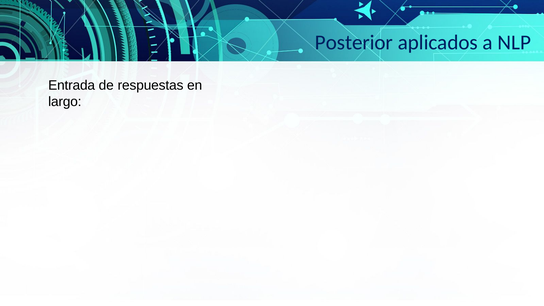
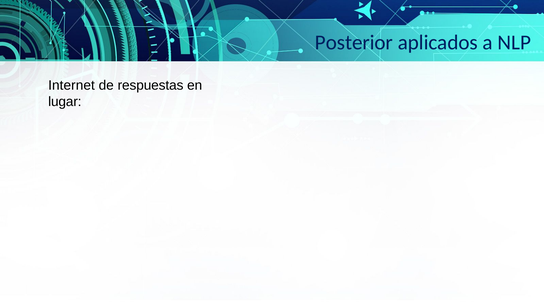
Entrada: Entrada -> Internet
largo: largo -> lugar
